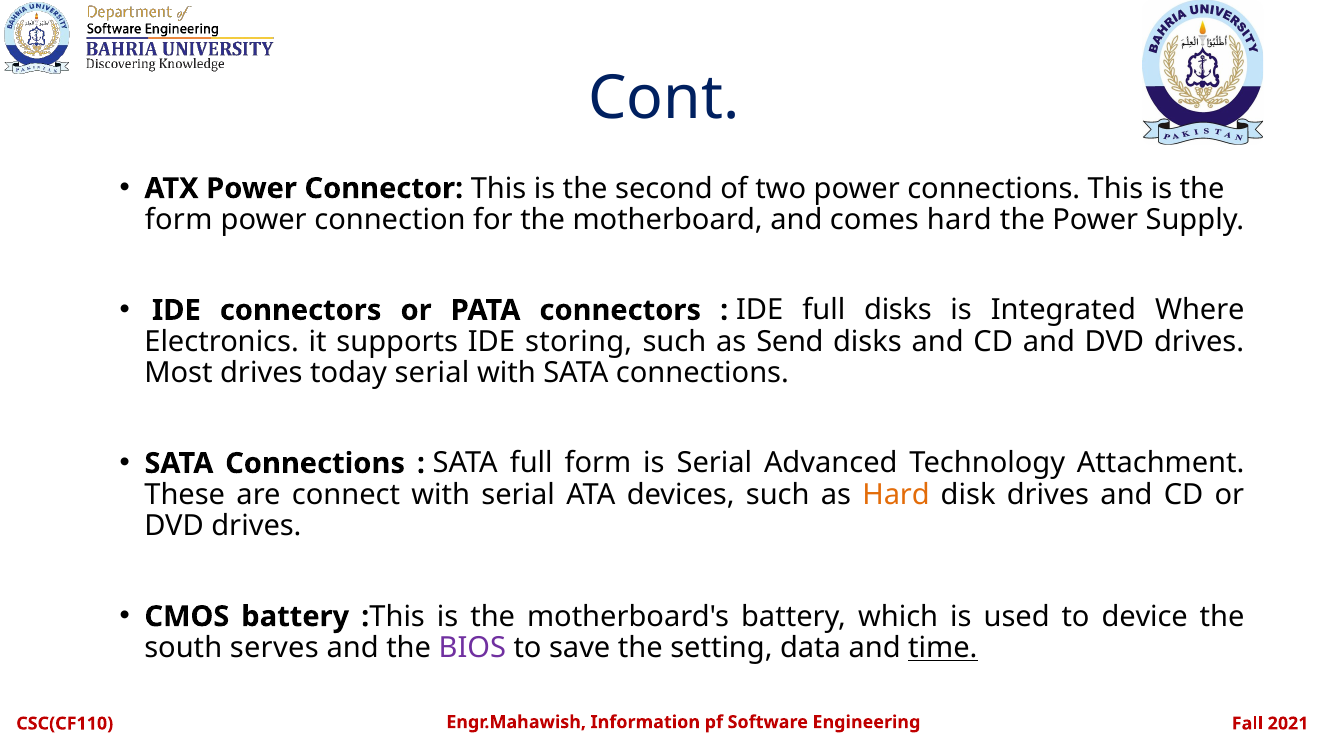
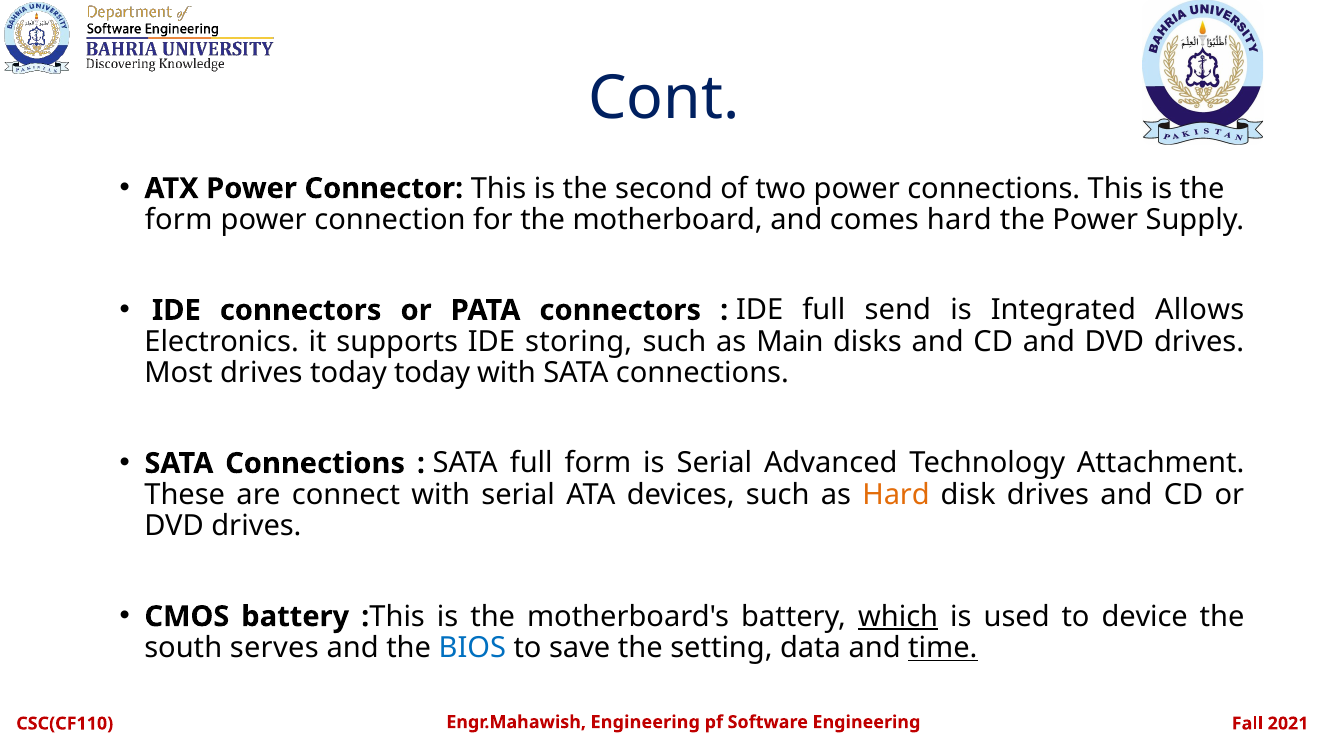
full disks: disks -> send
Where: Where -> Allows
Send: Send -> Main
today serial: serial -> today
which underline: none -> present
BIOS colour: purple -> blue
Engr.Mahawish Information: Information -> Engineering
